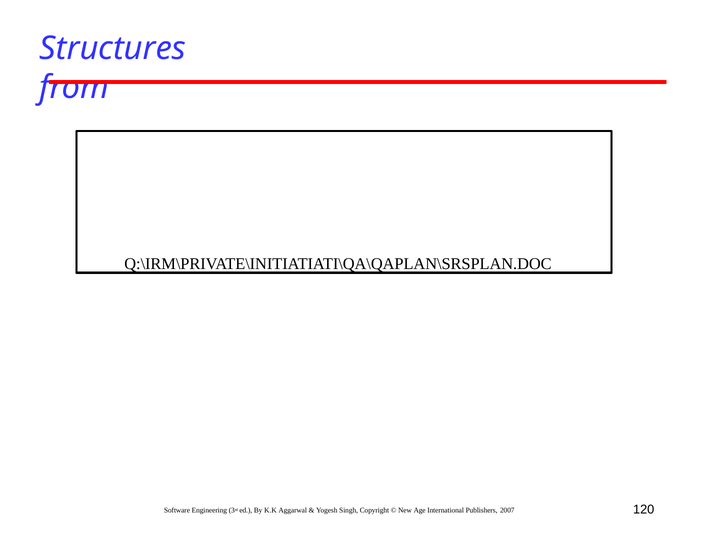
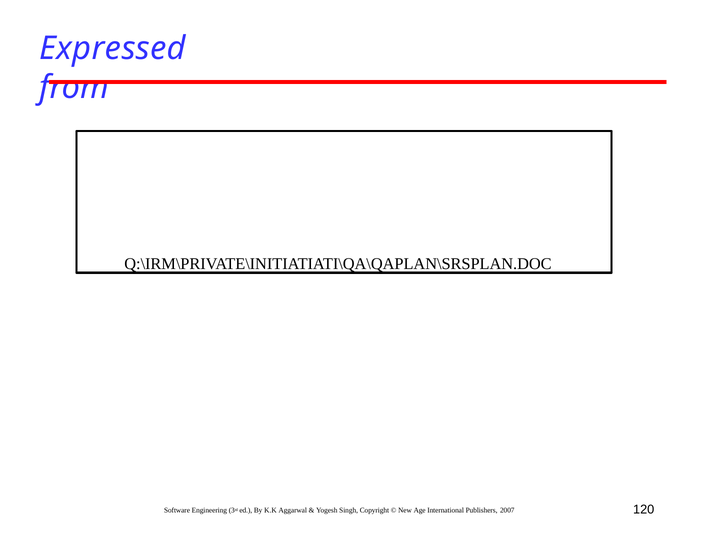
Structures: Structures -> Expressed
